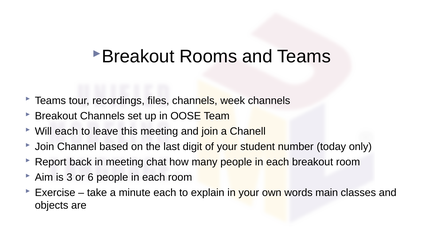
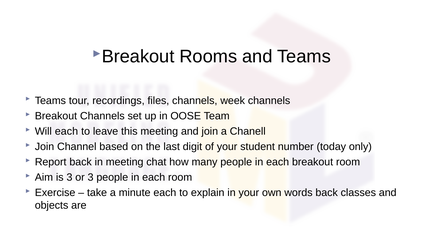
or 6: 6 -> 3
words main: main -> back
